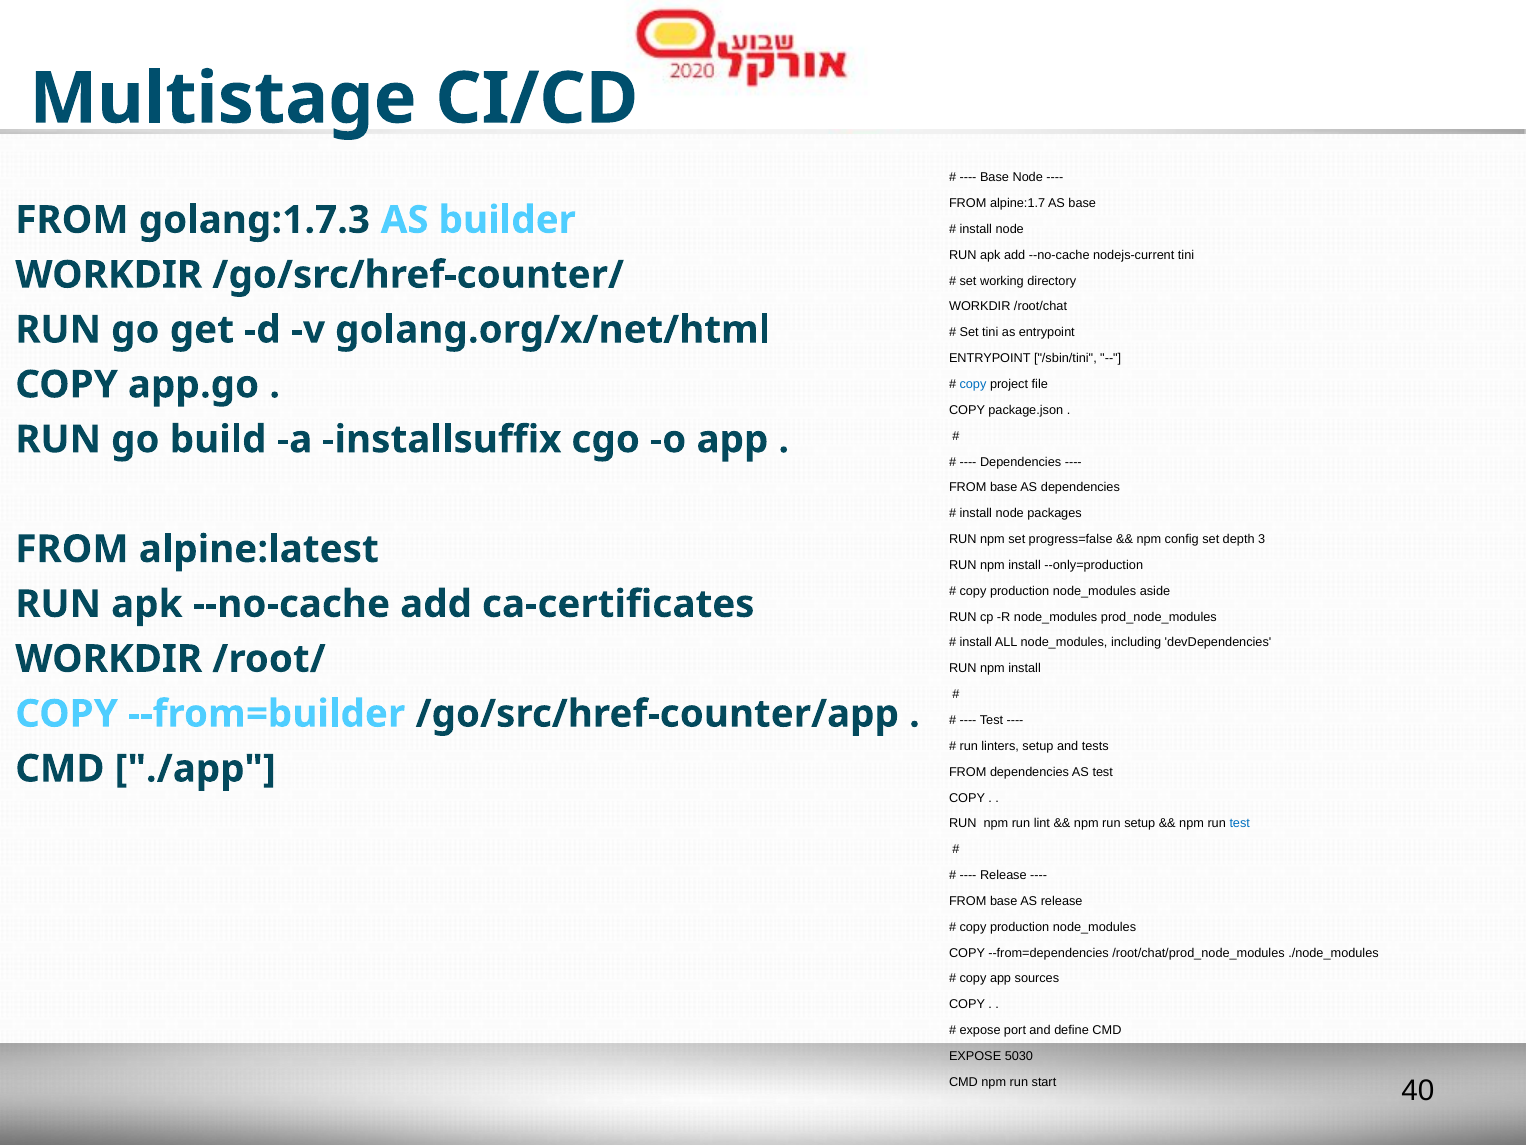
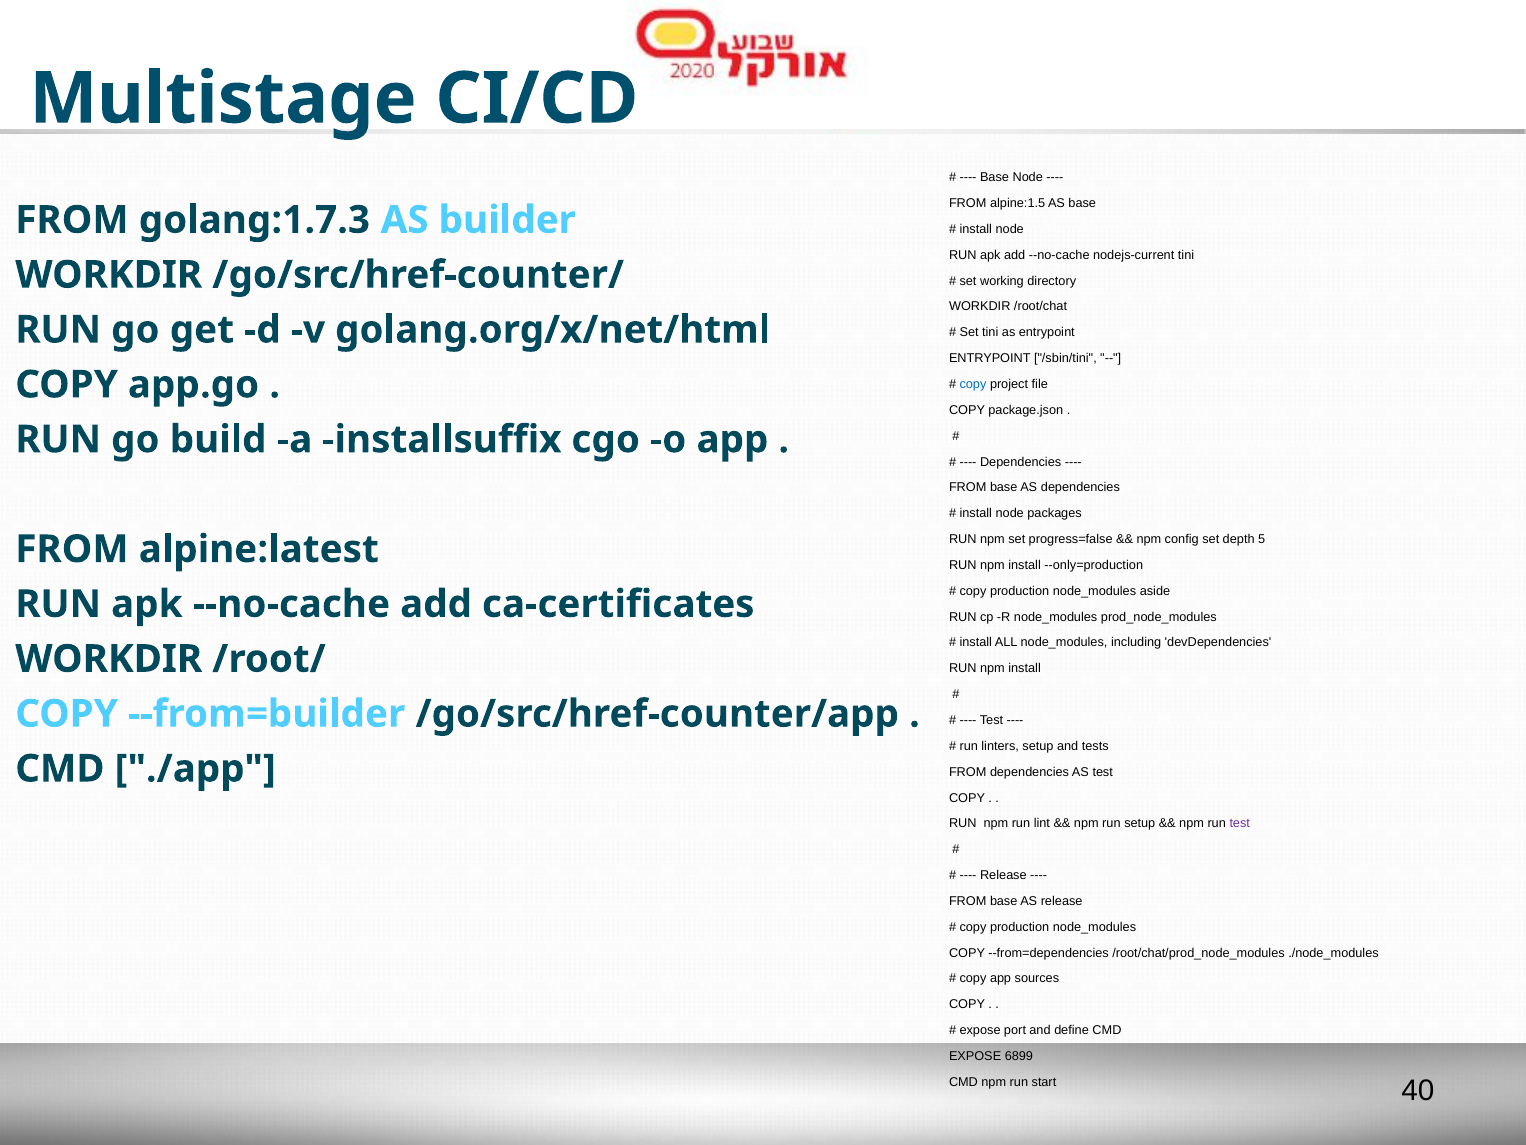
alpine:1.7: alpine:1.7 -> alpine:1.5
3: 3 -> 5
test at (1240, 823) colour: blue -> purple
5030: 5030 -> 6899
